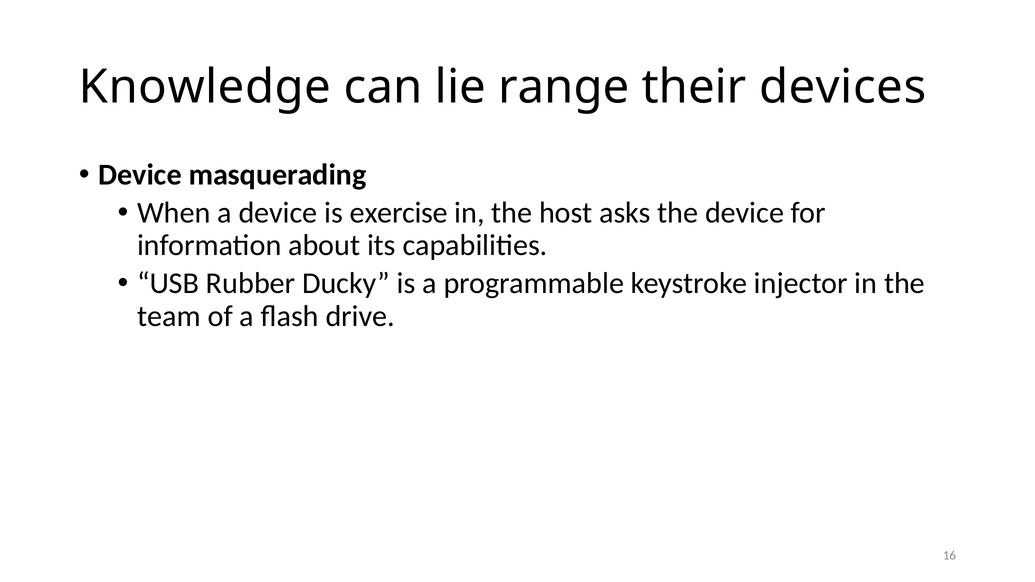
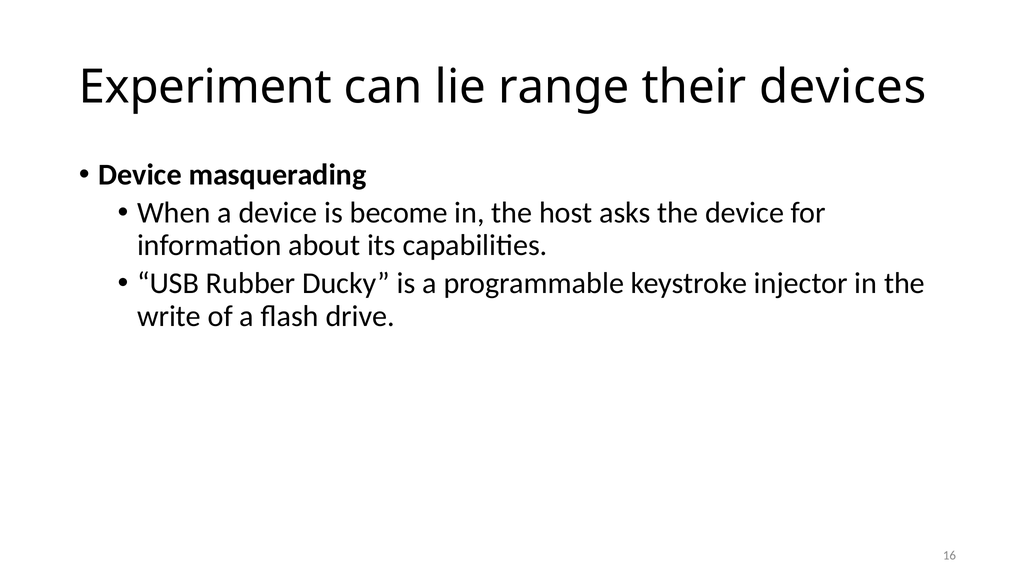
Knowledge: Knowledge -> Experiment
exercise: exercise -> become
team: team -> write
